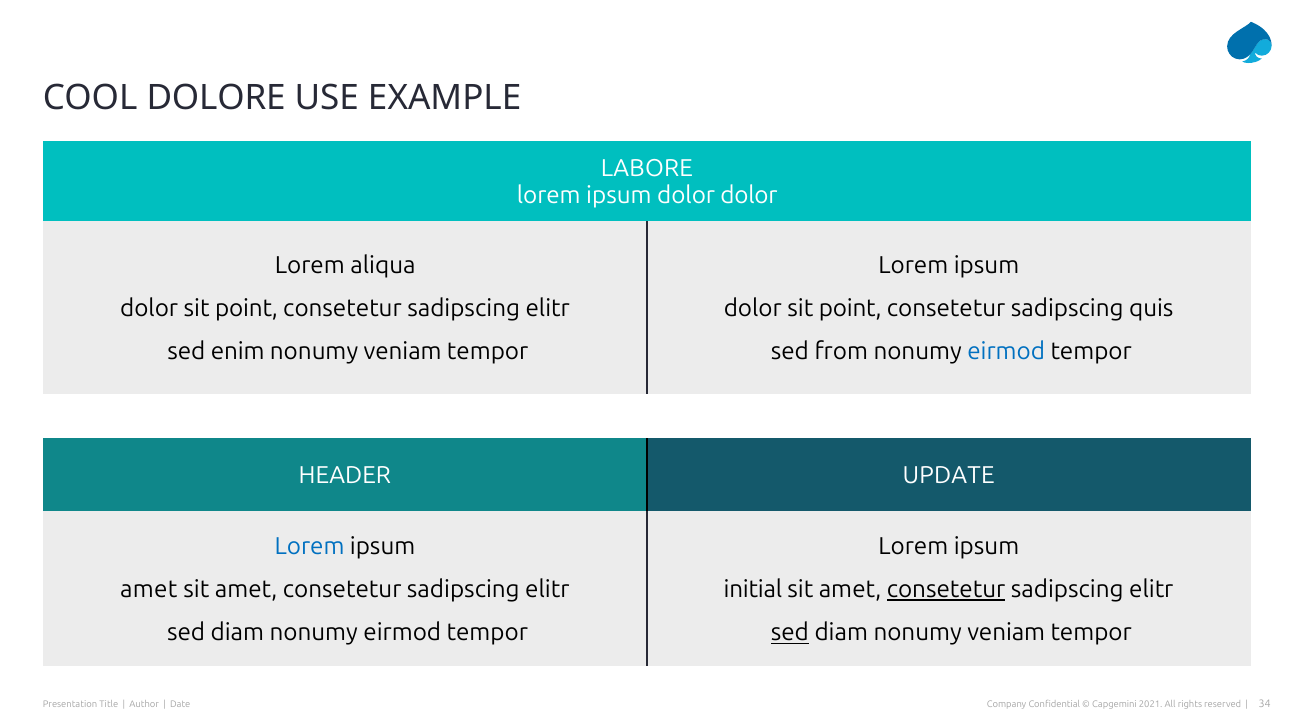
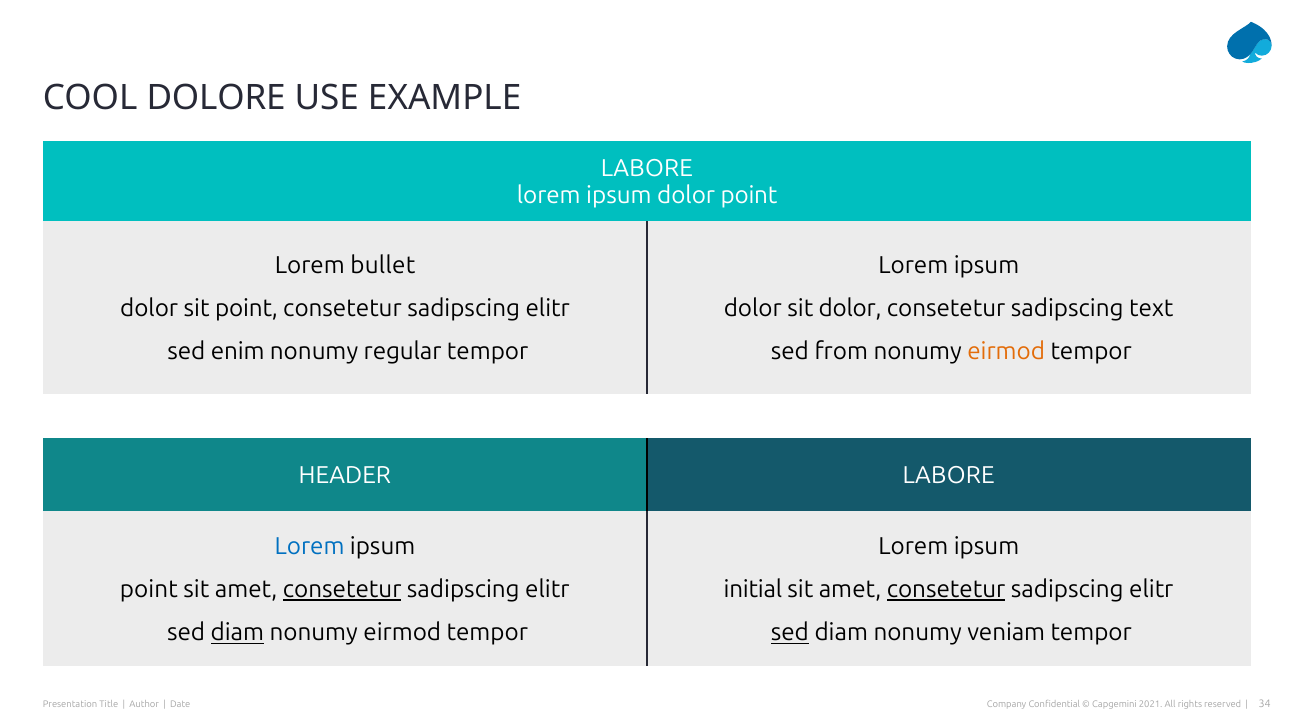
dolor dolor: dolor -> point
aliqua: aliqua -> bullet
point at (850, 308): point -> dolor
quis: quis -> text
veniam at (403, 352): veniam -> regular
eirmod at (1006, 352) colour: blue -> orange
UPDATE at (949, 475): UPDATE -> LABORE
amet at (149, 589): amet -> point
consetetur at (342, 589) underline: none -> present
diam at (237, 633) underline: none -> present
